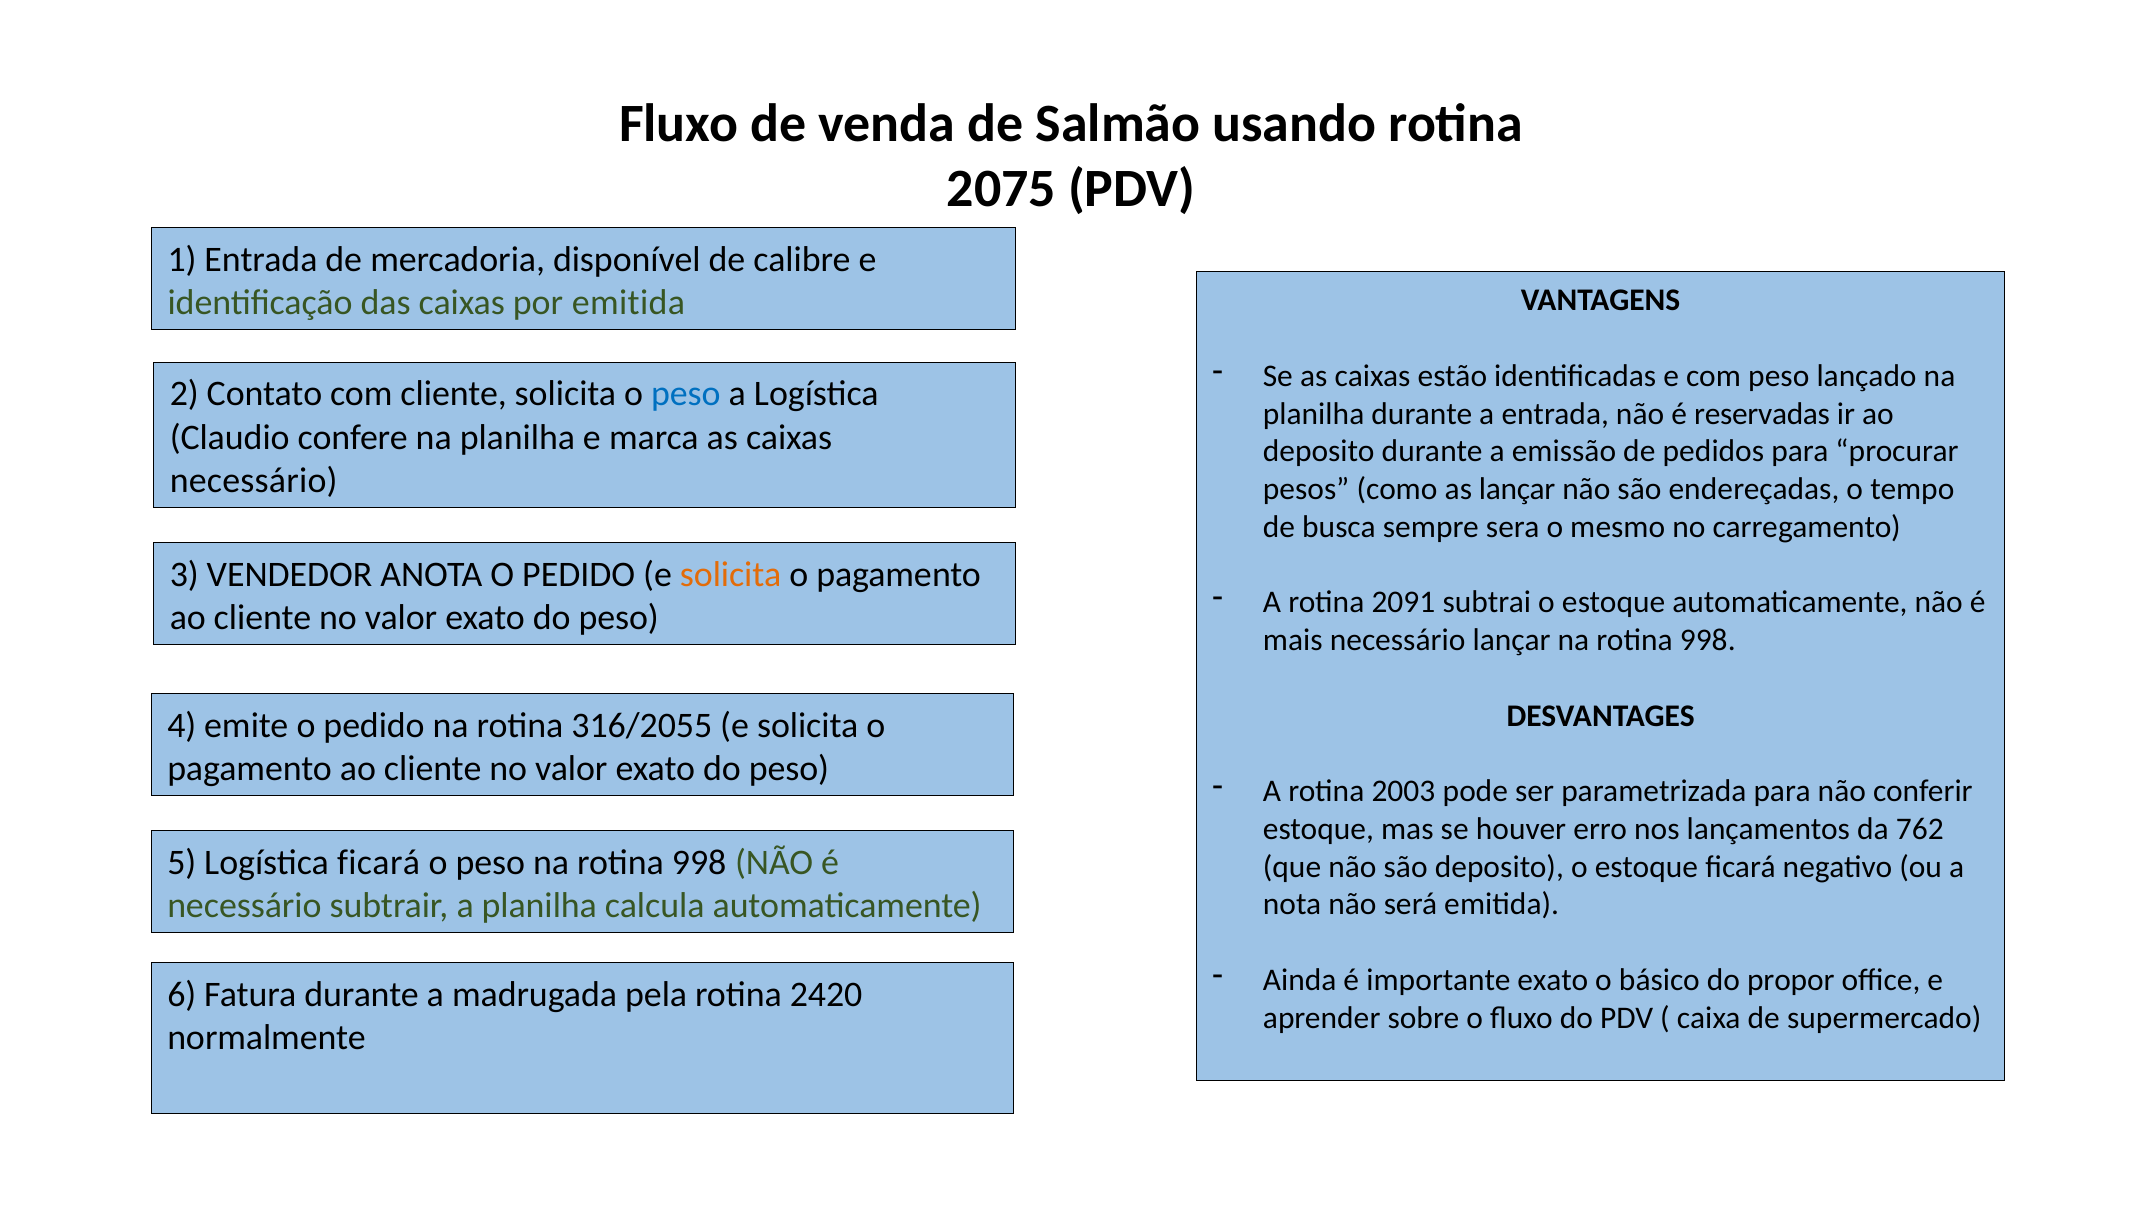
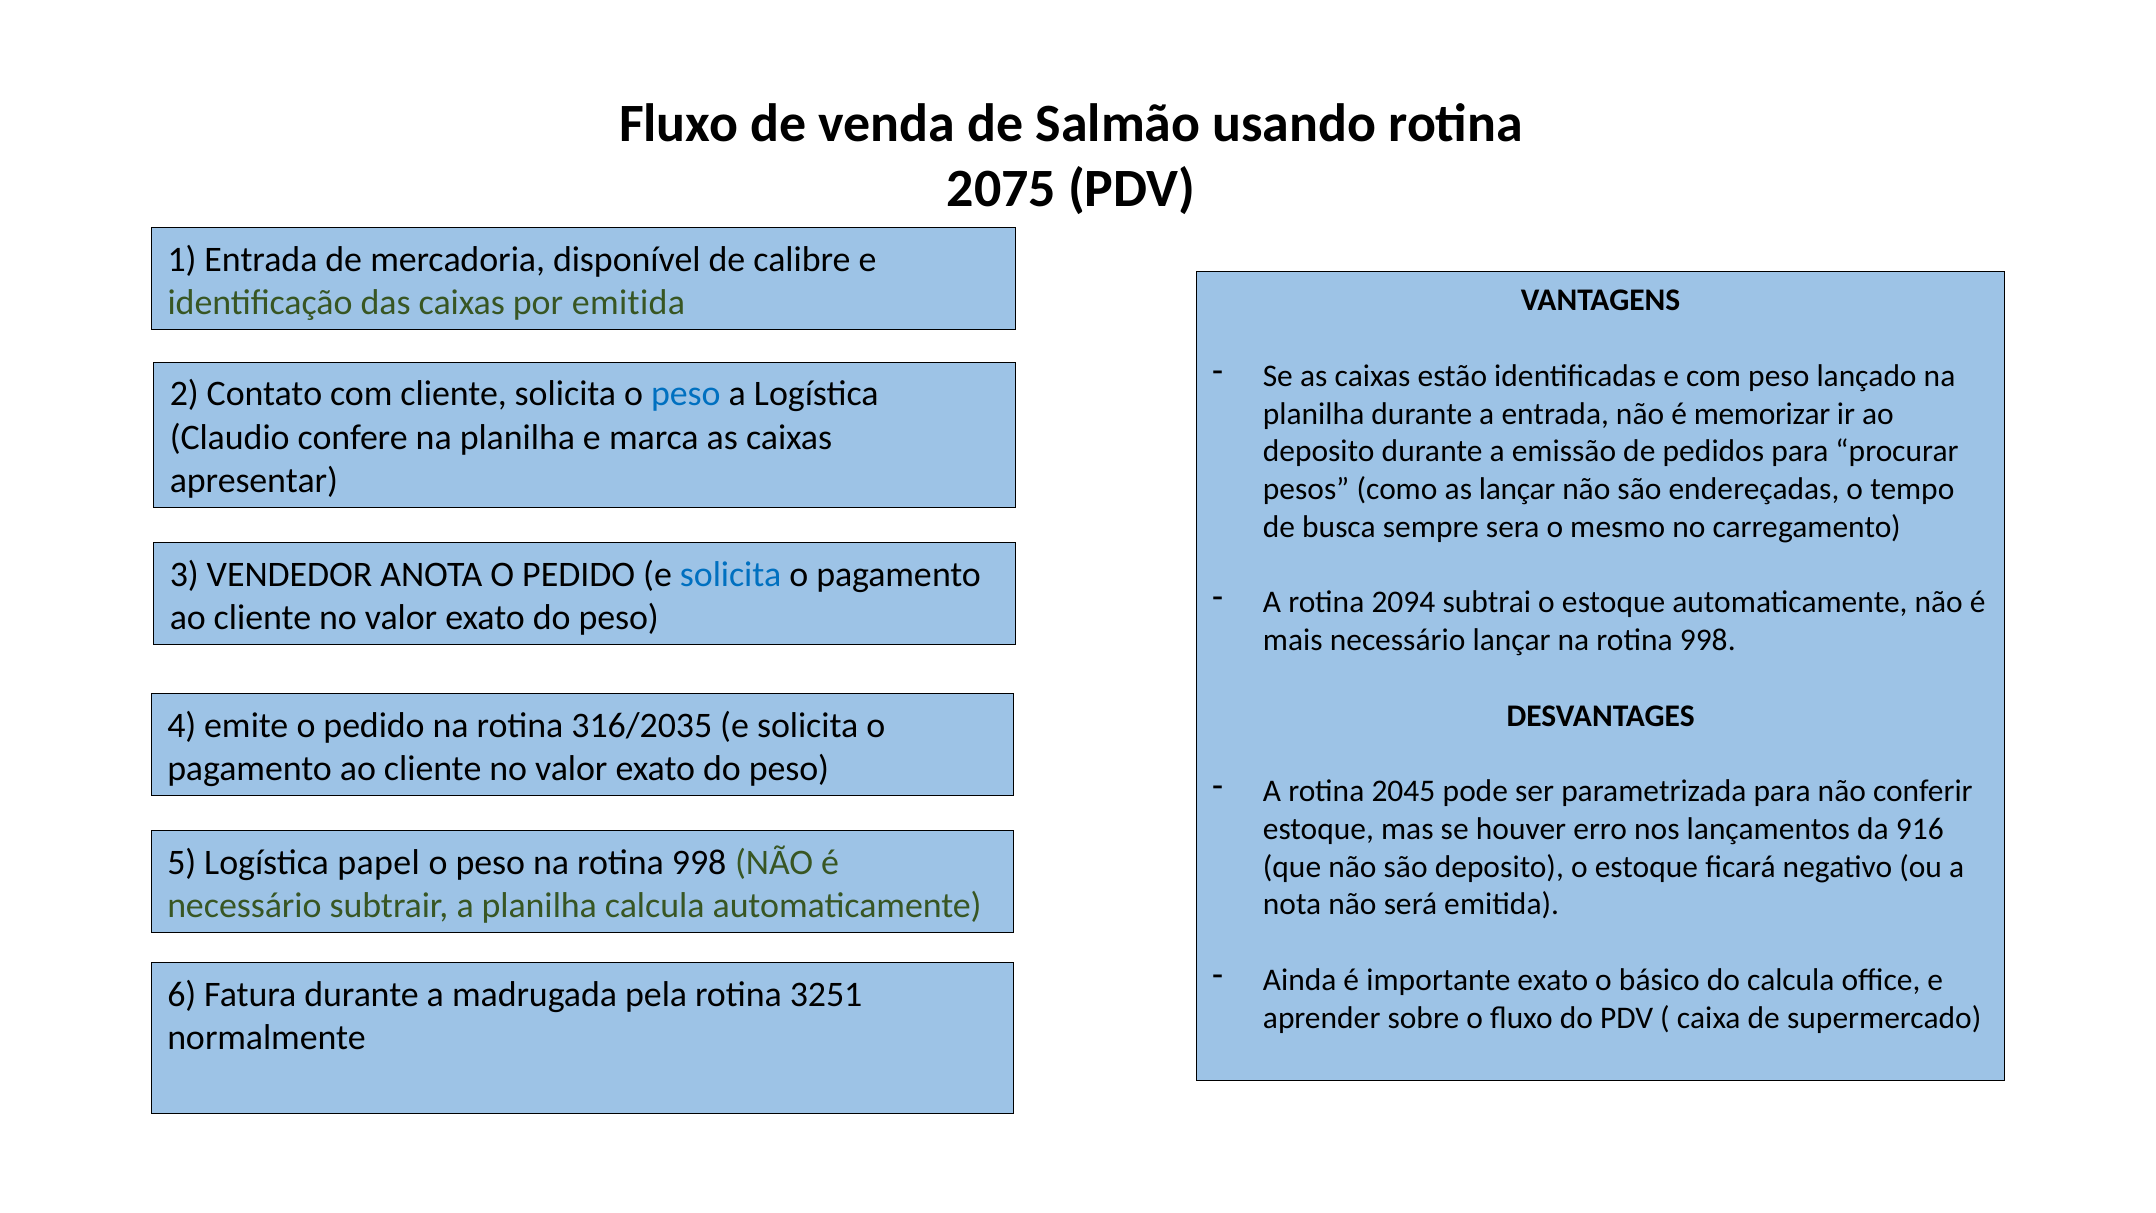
reservadas: reservadas -> memorizar
necessário at (254, 480): necessário -> apresentar
solicita at (731, 575) colour: orange -> blue
2091: 2091 -> 2094
316/2055: 316/2055 -> 316/2035
2003: 2003 -> 2045
762: 762 -> 916
Logística ficará: ficará -> papel
do propor: propor -> calcula
2420: 2420 -> 3251
